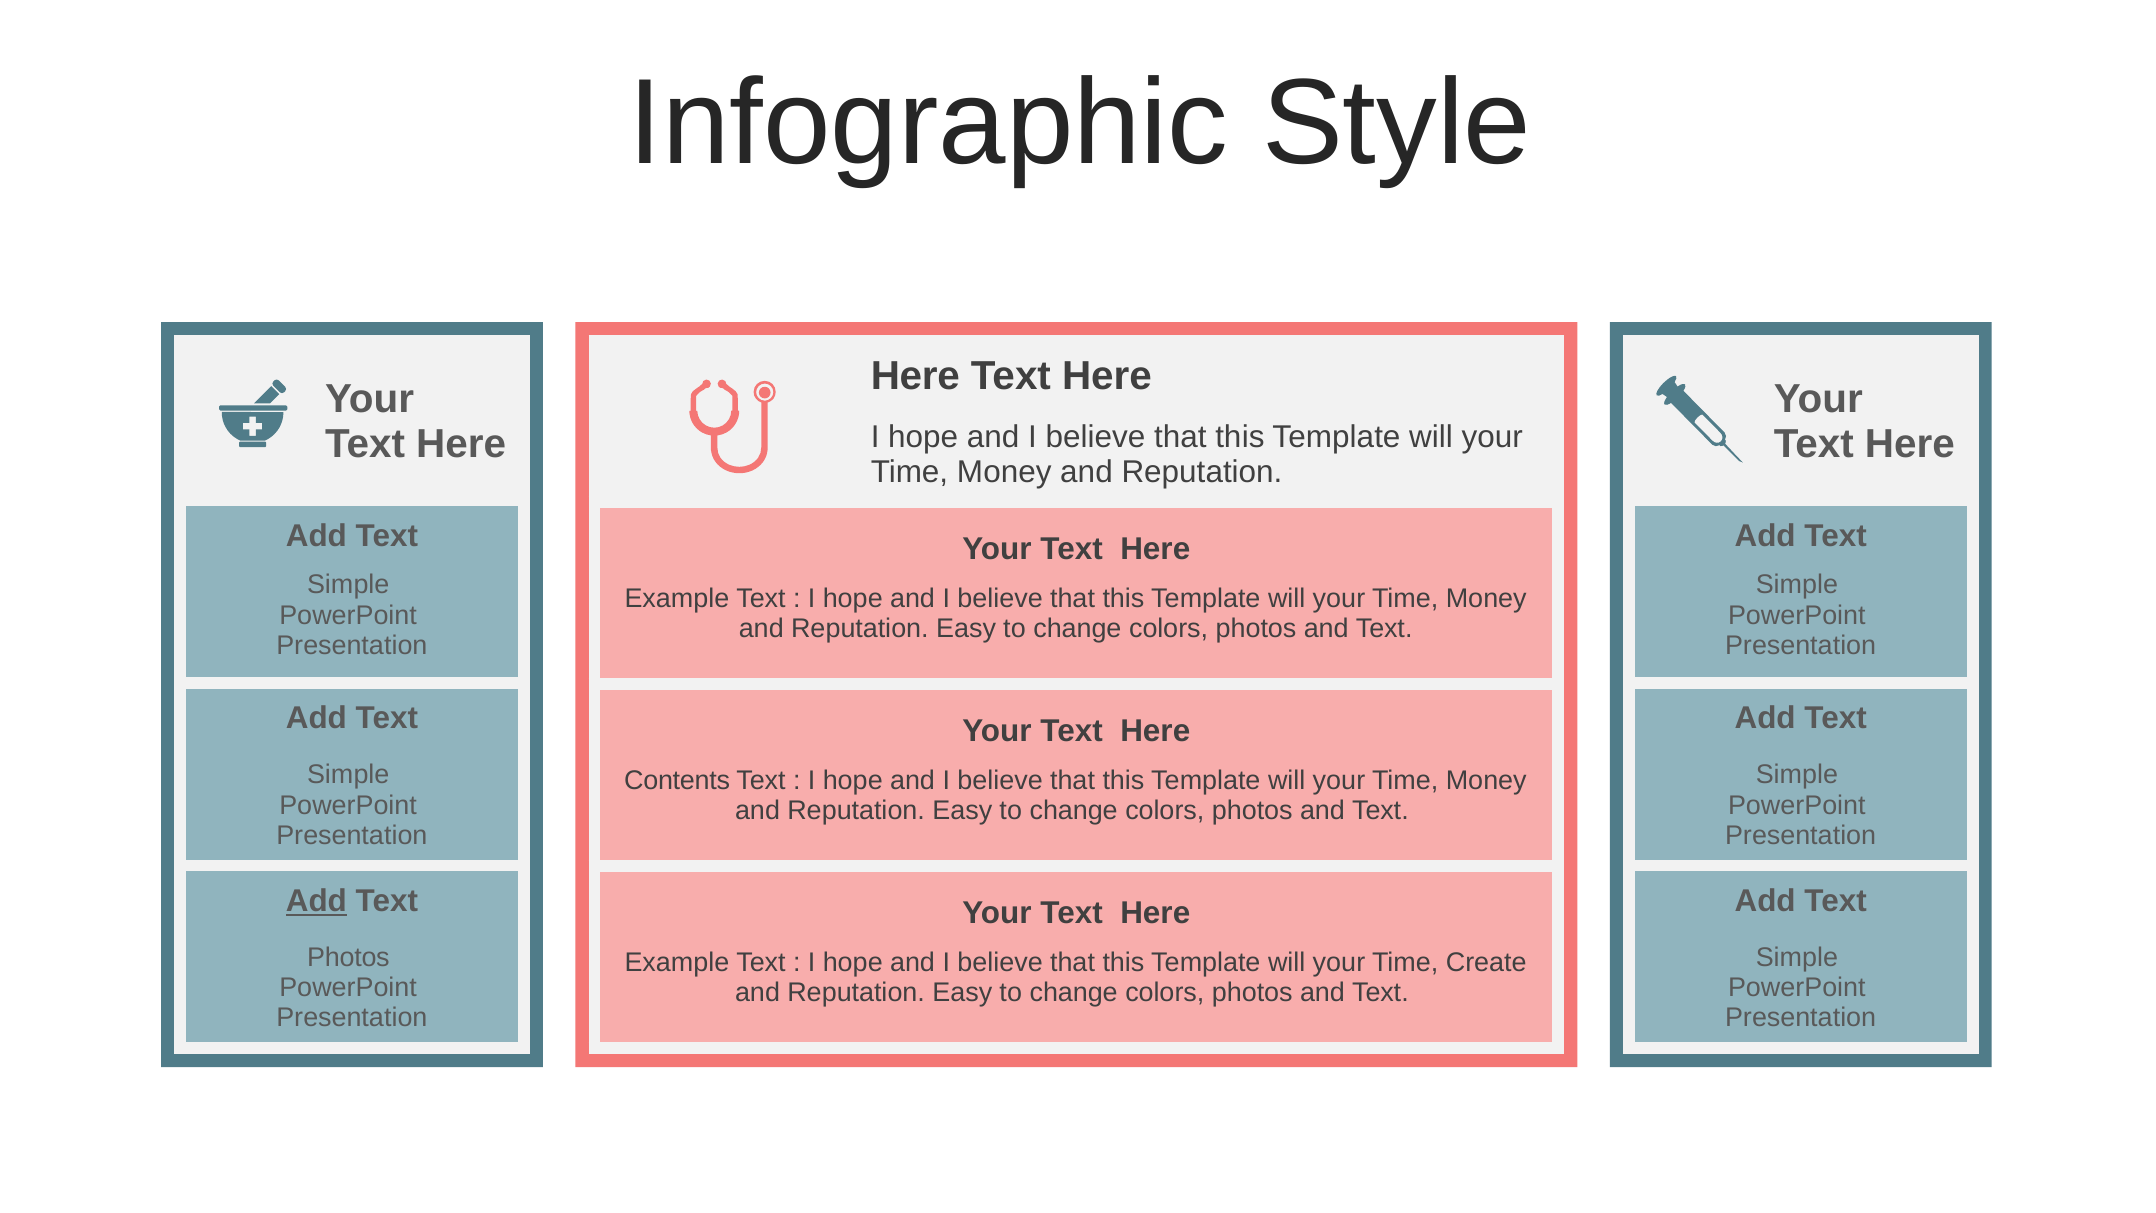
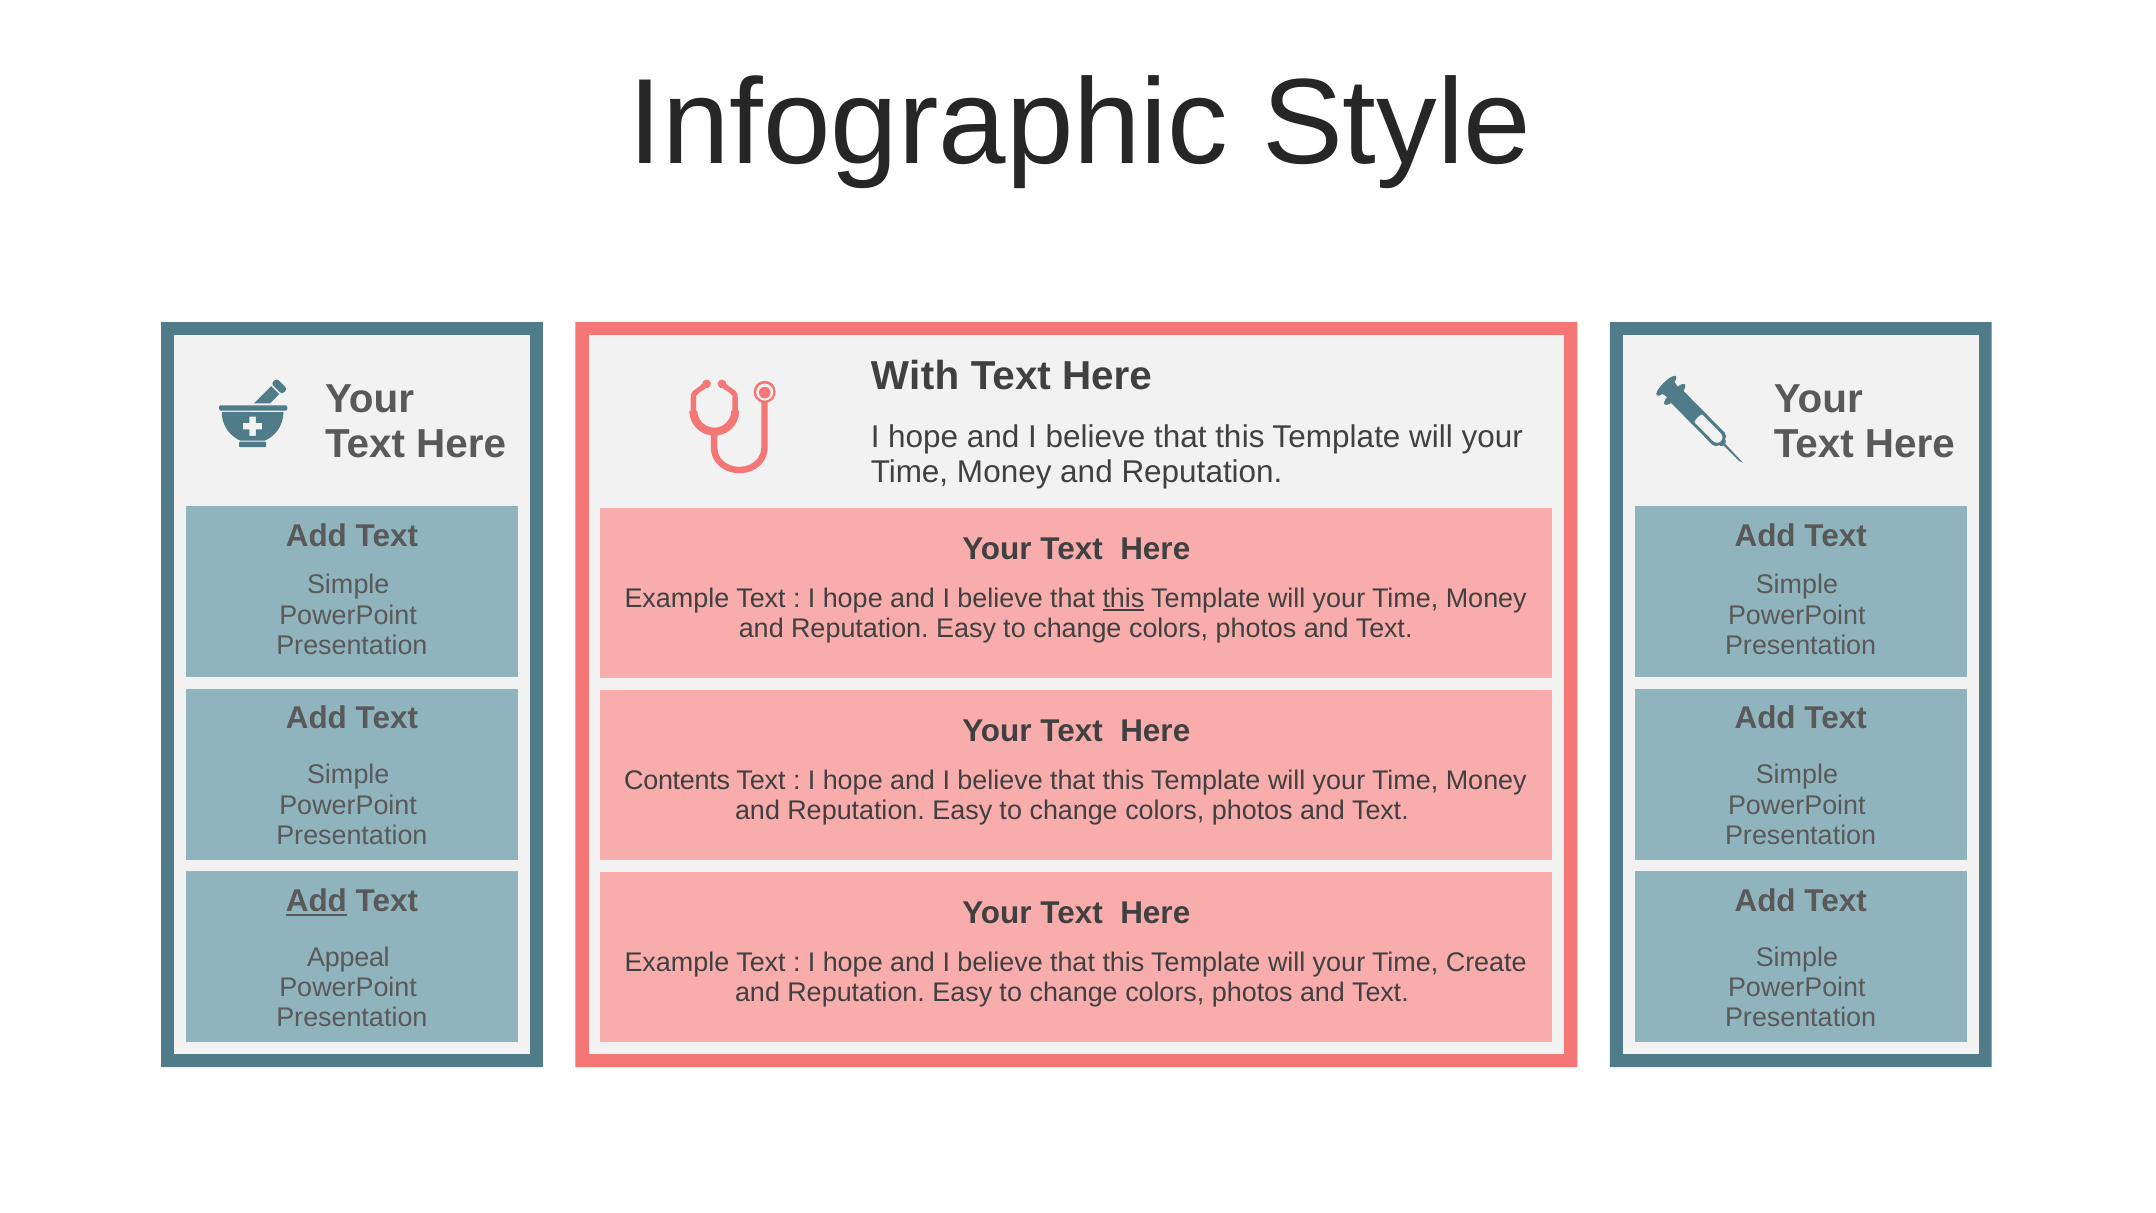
Here at (915, 376): Here -> With
this at (1123, 598) underline: none -> present
Photos at (348, 957): Photos -> Appeal
